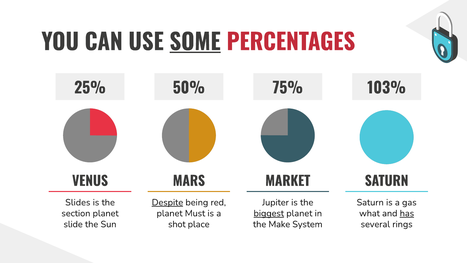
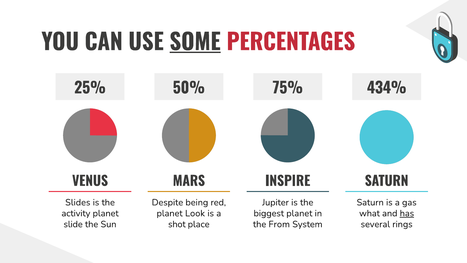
103%: 103% -> 434%
MARKET: MARKET -> INSPIRE
Despite underline: present -> none
section: section -> activity
Must: Must -> Look
biggest underline: present -> none
Make: Make -> From
